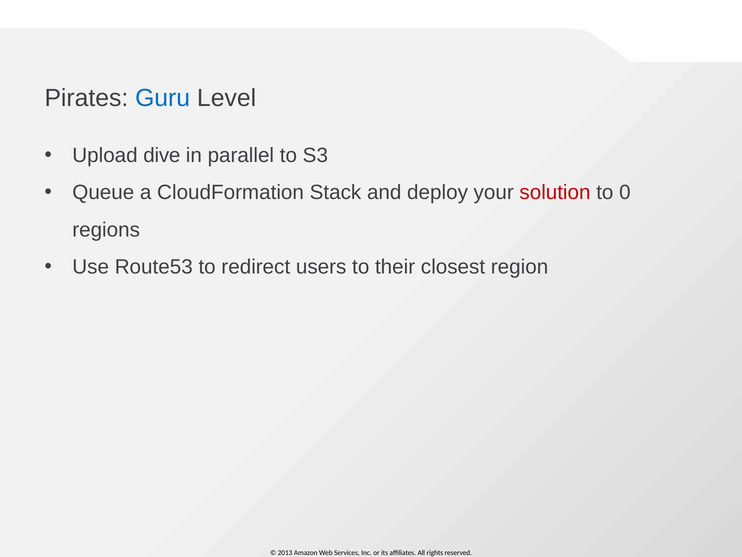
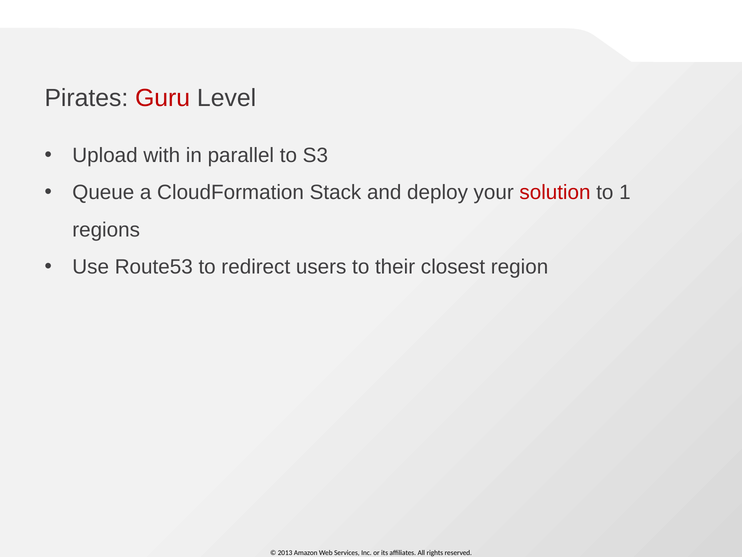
Guru colour: blue -> red
dive: dive -> with
0: 0 -> 1
